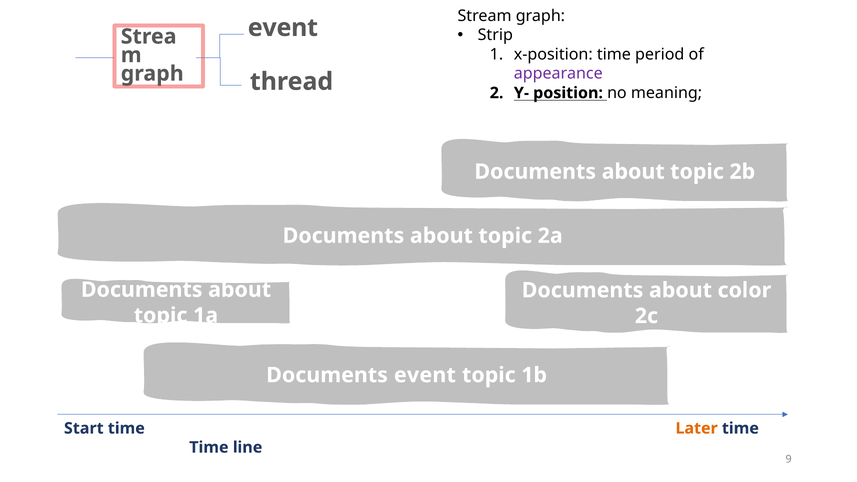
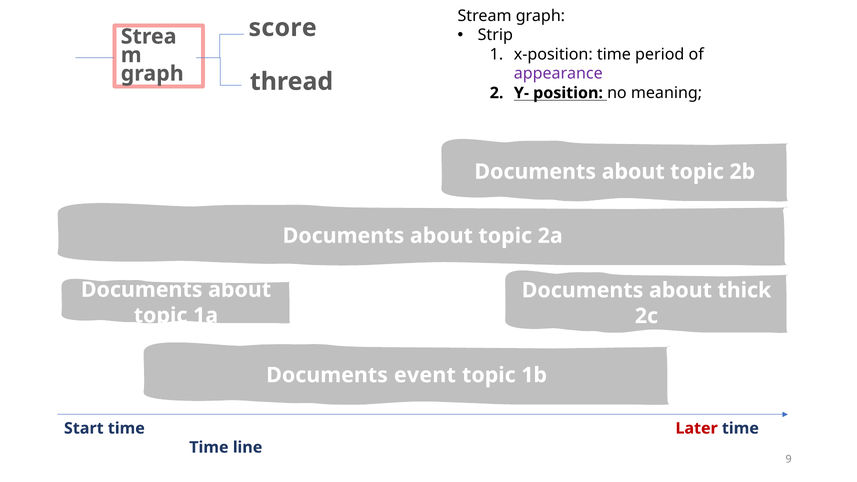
event at (283, 28): event -> score
color: color -> thick
Later colour: orange -> red
